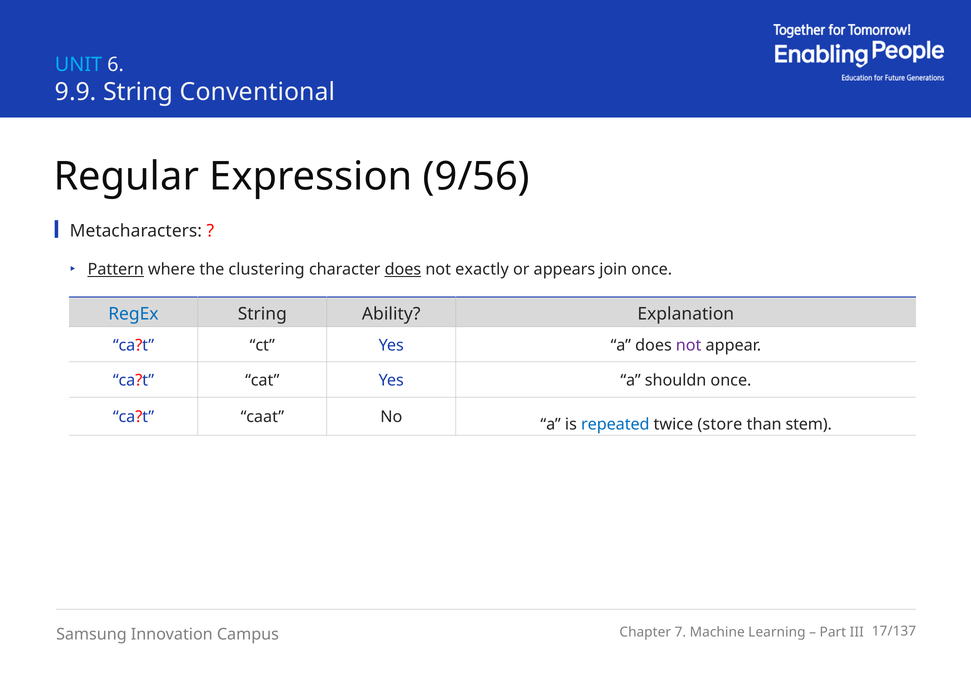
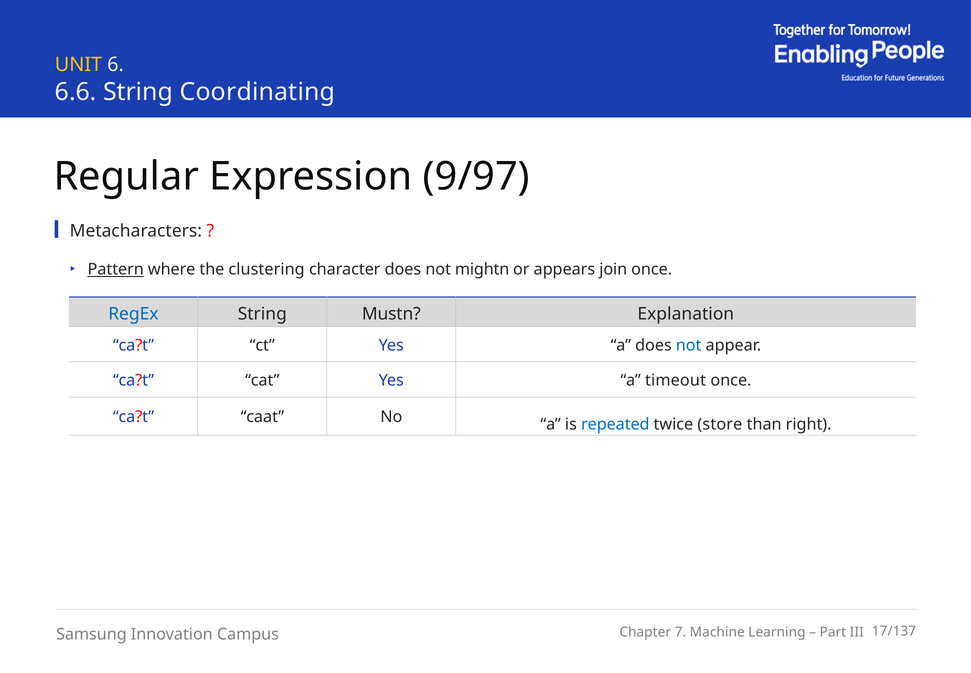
UNIT colour: light blue -> yellow
9.9: 9.9 -> 6.6
Conventional: Conventional -> Coordinating
9/56: 9/56 -> 9/97
does at (403, 269) underline: present -> none
exactly: exactly -> mightn
Ability: Ability -> Mustn
not at (689, 345) colour: purple -> blue
shouldn: shouldn -> timeout
stem: stem -> right
